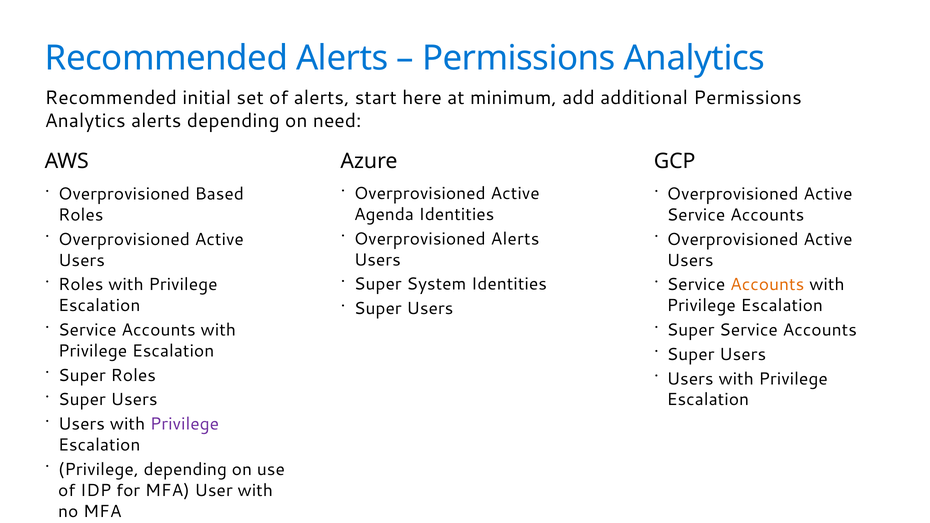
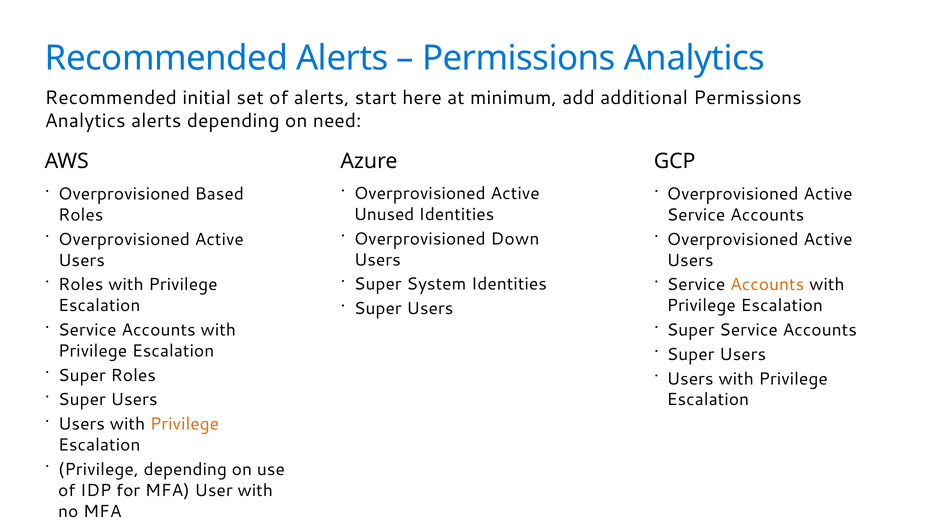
Agenda: Agenda -> Unused
Overprovisioned Alerts: Alerts -> Down
Privilege at (185, 424) colour: purple -> orange
